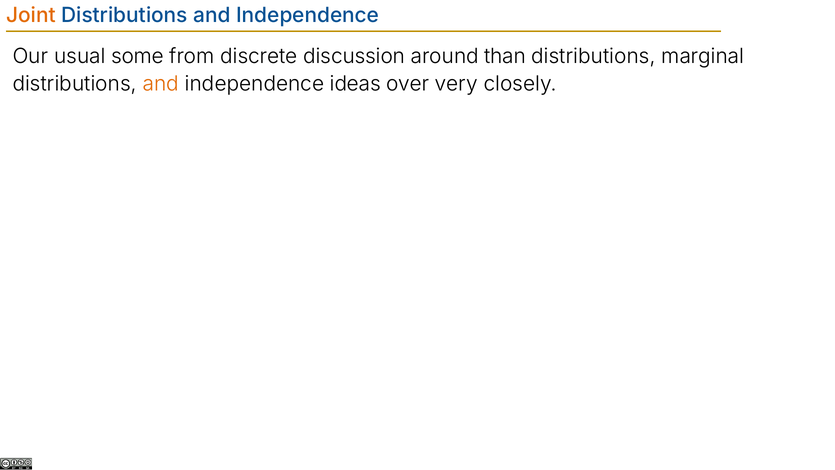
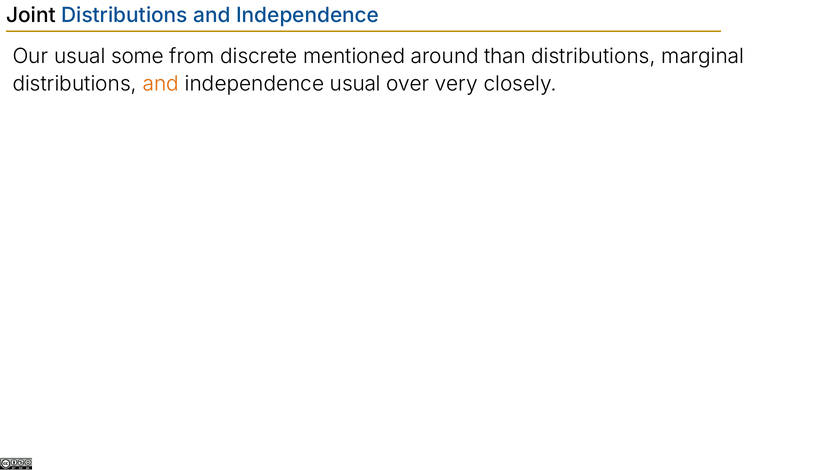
Joint colour: orange -> black
discussion: discussion -> mentioned
independence ideas: ideas -> usual
